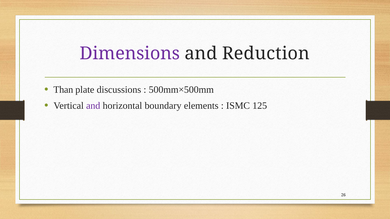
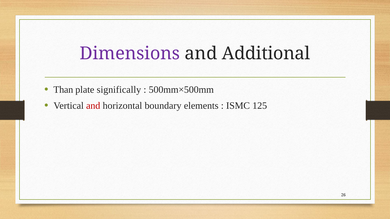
Reduction: Reduction -> Additional
discussions: discussions -> significally
and at (93, 106) colour: purple -> red
